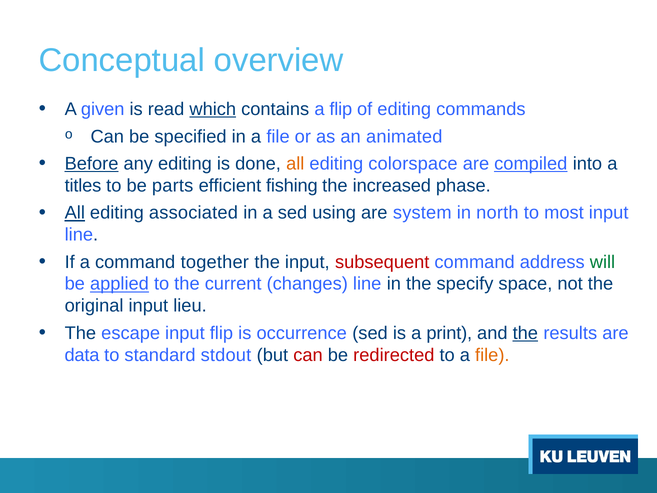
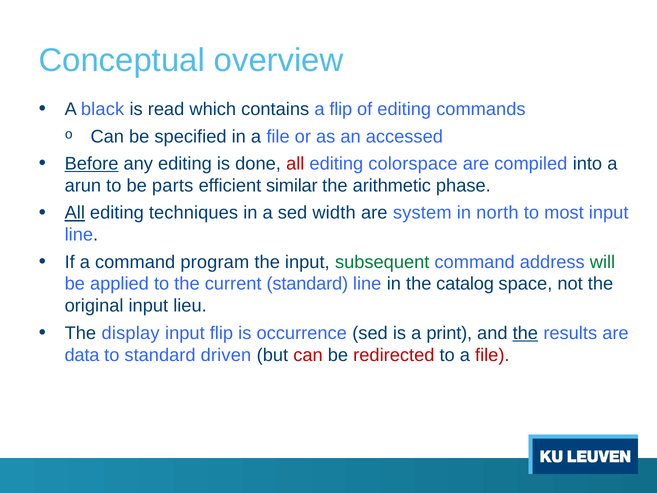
given: given -> black
which underline: present -> none
animated: animated -> accessed
all at (295, 164) colour: orange -> red
compiled underline: present -> none
titles: titles -> arun
fishing: fishing -> similar
increased: increased -> arithmetic
associated: associated -> techniques
using: using -> width
together: together -> program
subsequent colour: red -> green
applied underline: present -> none
current changes: changes -> standard
specify: specify -> catalog
escape: escape -> display
stdout: stdout -> driven
file at (492, 355) colour: orange -> red
